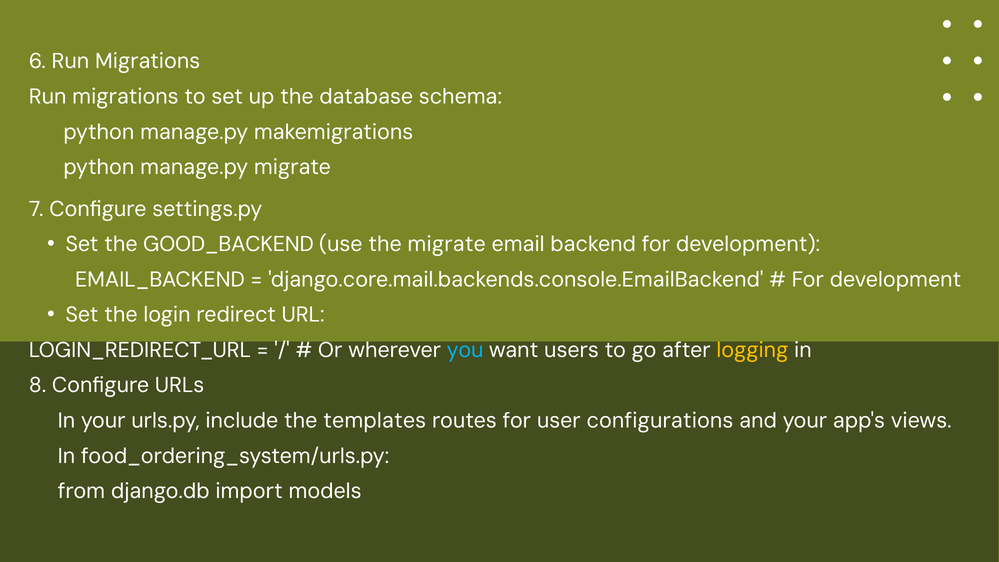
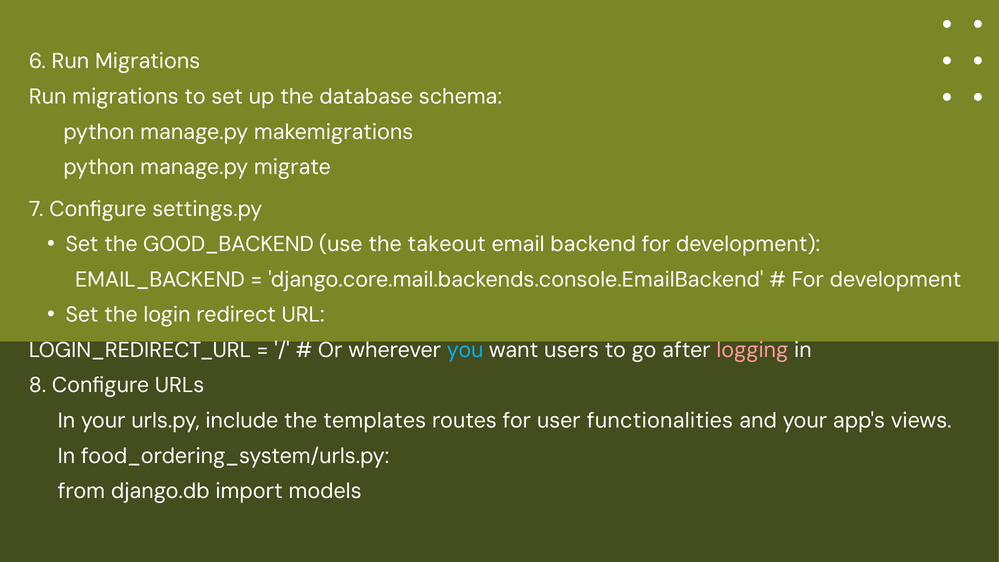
the migrate: migrate -> takeout
logging colour: yellow -> pink
configurations: configurations -> functionalities
